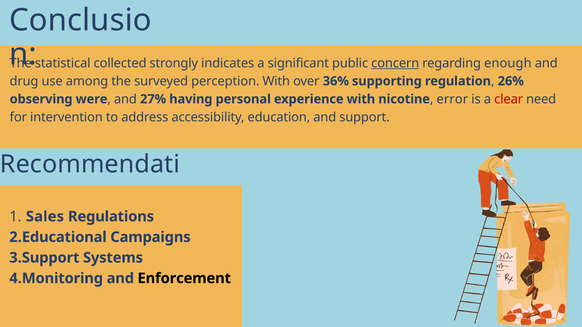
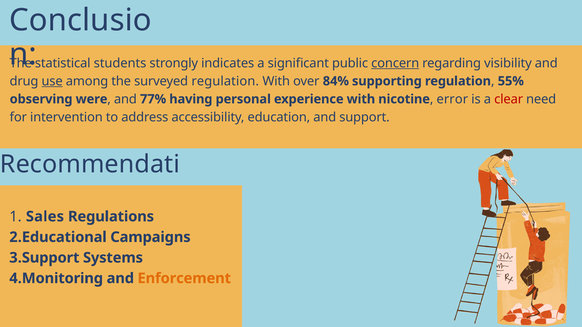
collected: collected -> students
enough: enough -> visibility
use underline: none -> present
surveyed perception: perception -> regulation
36%: 36% -> 84%
26%: 26% -> 55%
27%: 27% -> 77%
Enforcement colour: black -> orange
